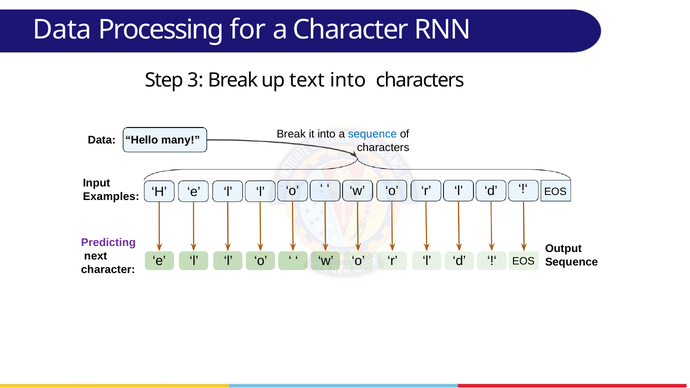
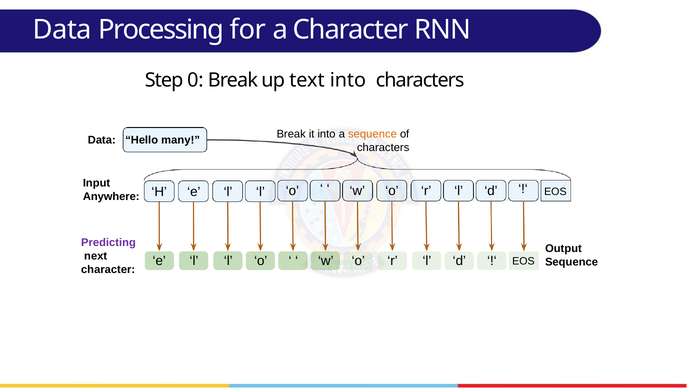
3: 3 -> 0
sequence at (372, 134) colour: blue -> orange
Examples: Examples -> Anywhere
